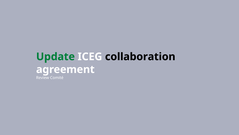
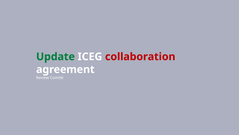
collaboration colour: black -> red
